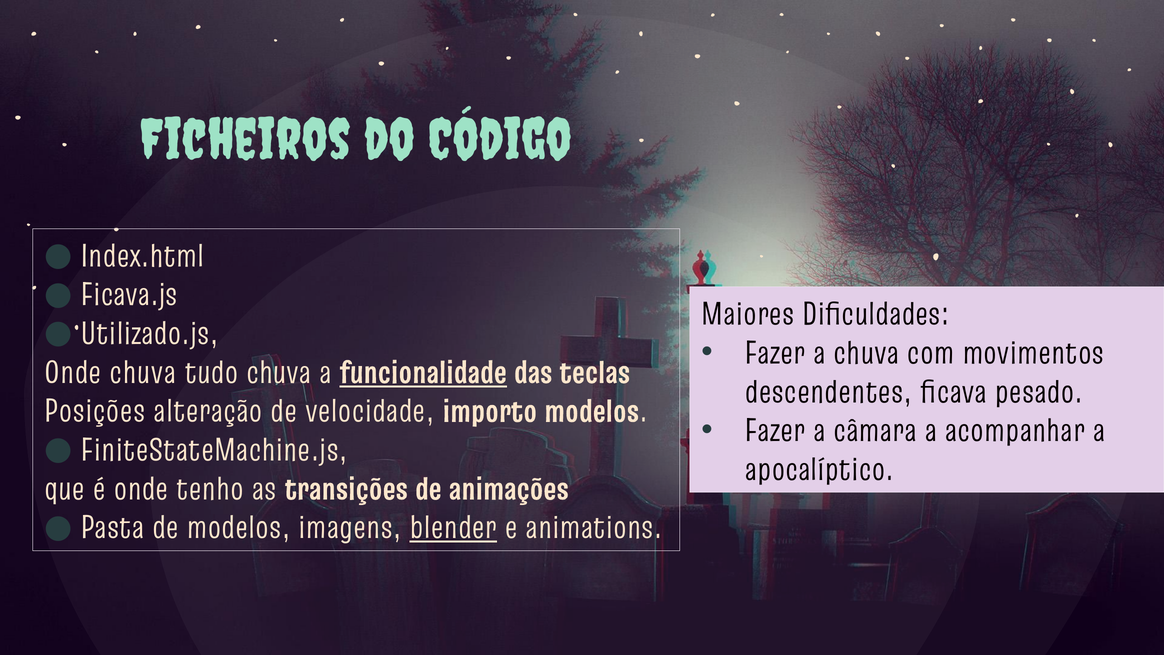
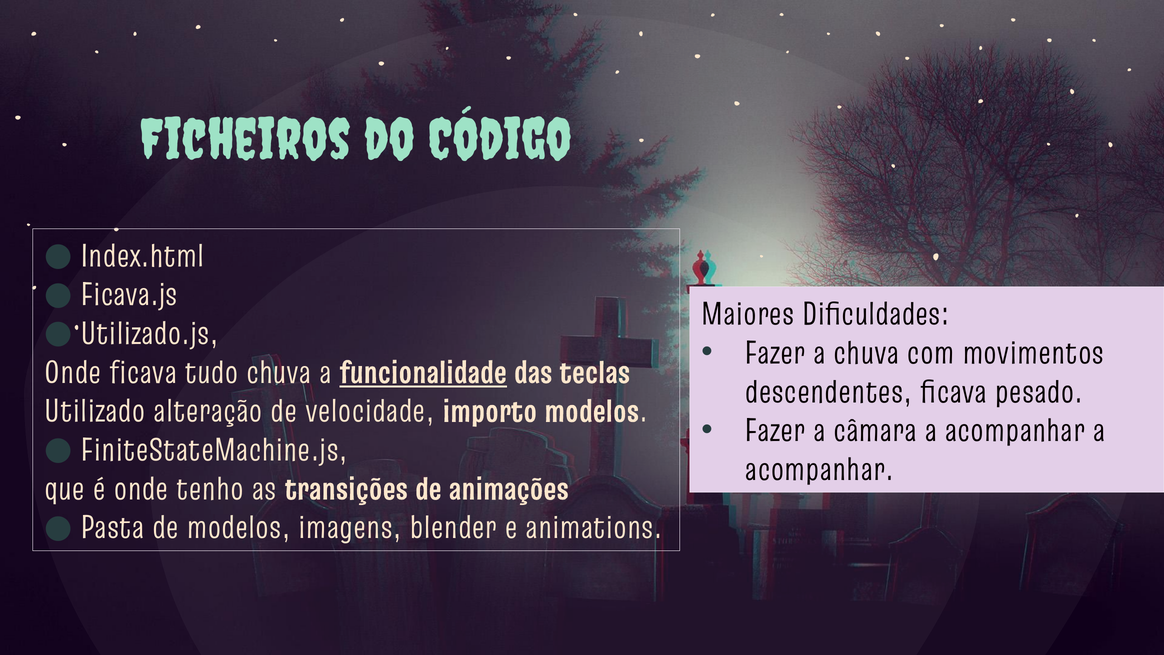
Onde chuva: chuva -> ficava
Posições: Posições -> Utilizado
apocalíptico at (820, 469): apocalíptico -> acompanhar
blender underline: present -> none
